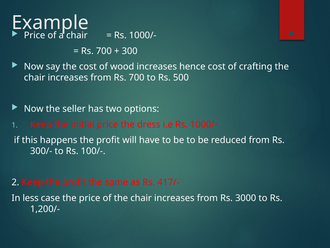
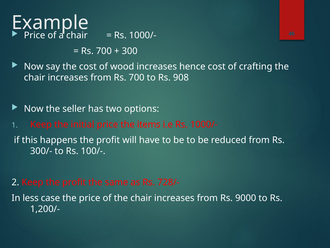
500: 500 -> 908
dress: dress -> items
417/-: 417/- -> 728/-
3000: 3000 -> 9000
